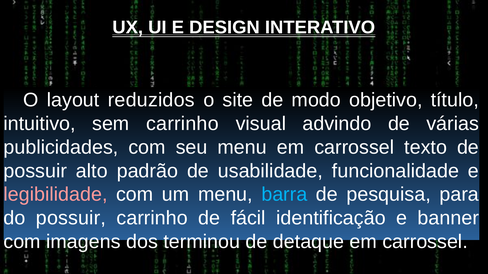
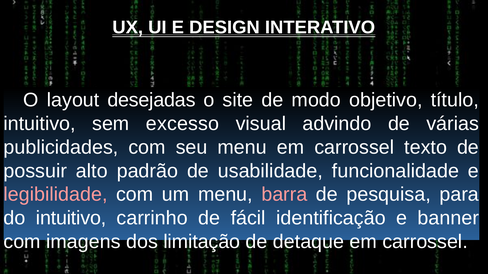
reduzidos: reduzidos -> desejadas
sem carrinho: carrinho -> excesso
barra colour: light blue -> pink
do possuir: possuir -> intuitivo
terminou: terminou -> limitação
